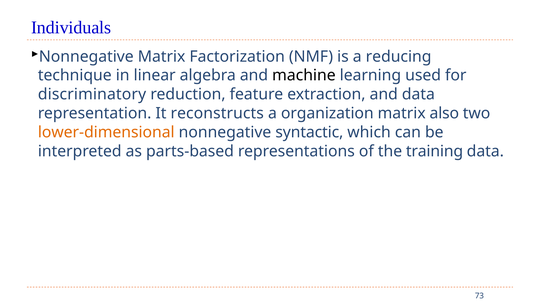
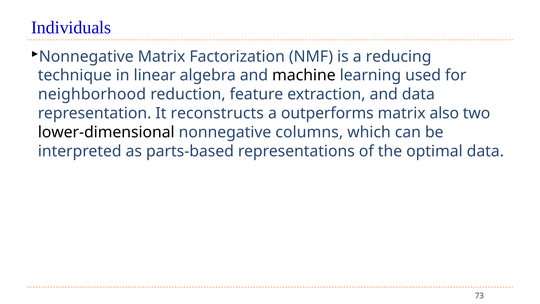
discriminatory: discriminatory -> neighborhood
organization: organization -> outperforms
lower-dimensional colour: orange -> black
syntactic: syntactic -> columns
training: training -> optimal
